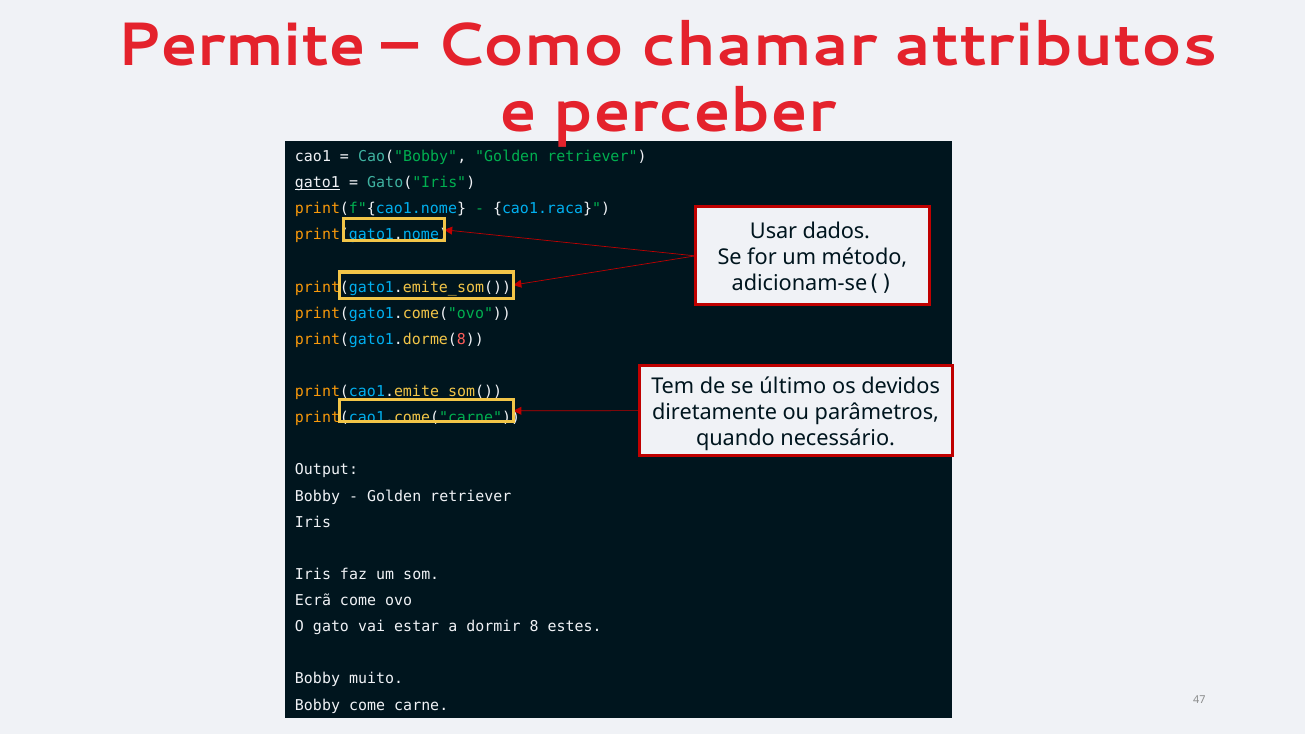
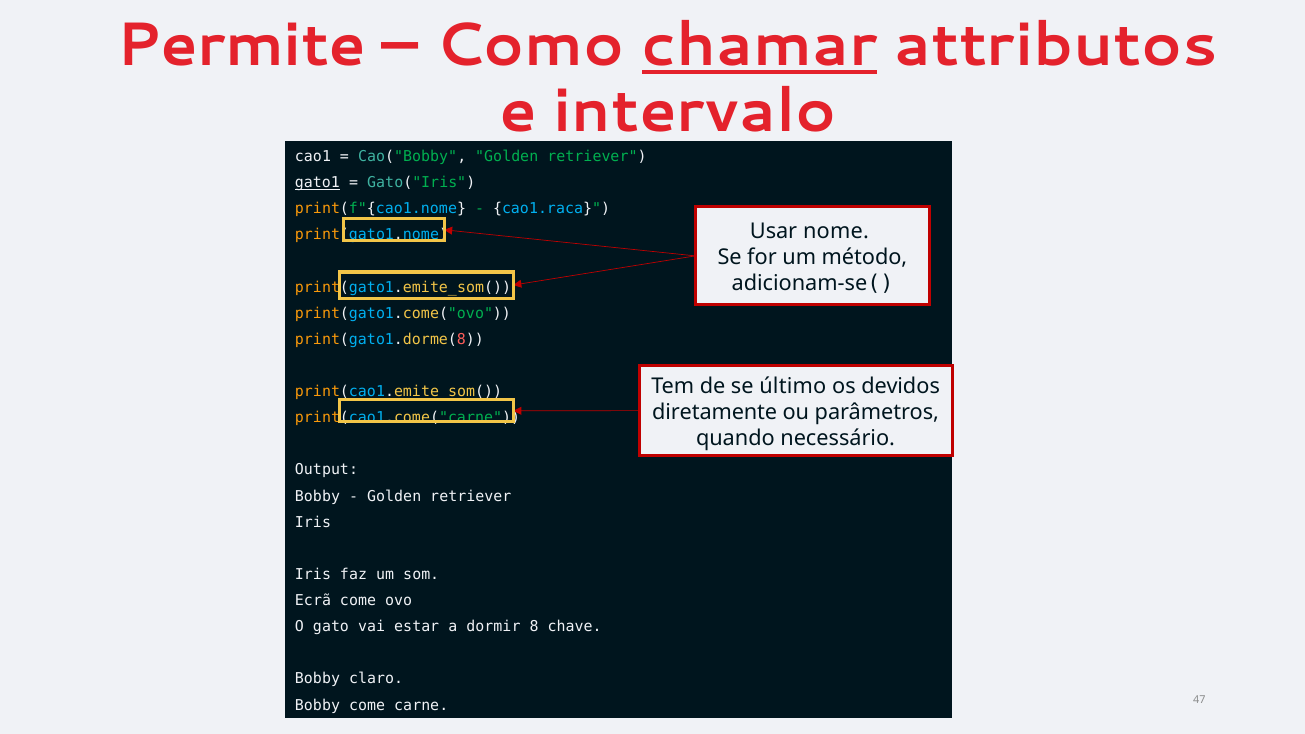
chamar underline: none -> present
perceber: perceber -> intervalo
dados: dados -> nome
estes: estes -> chave
muito: muito -> claro
